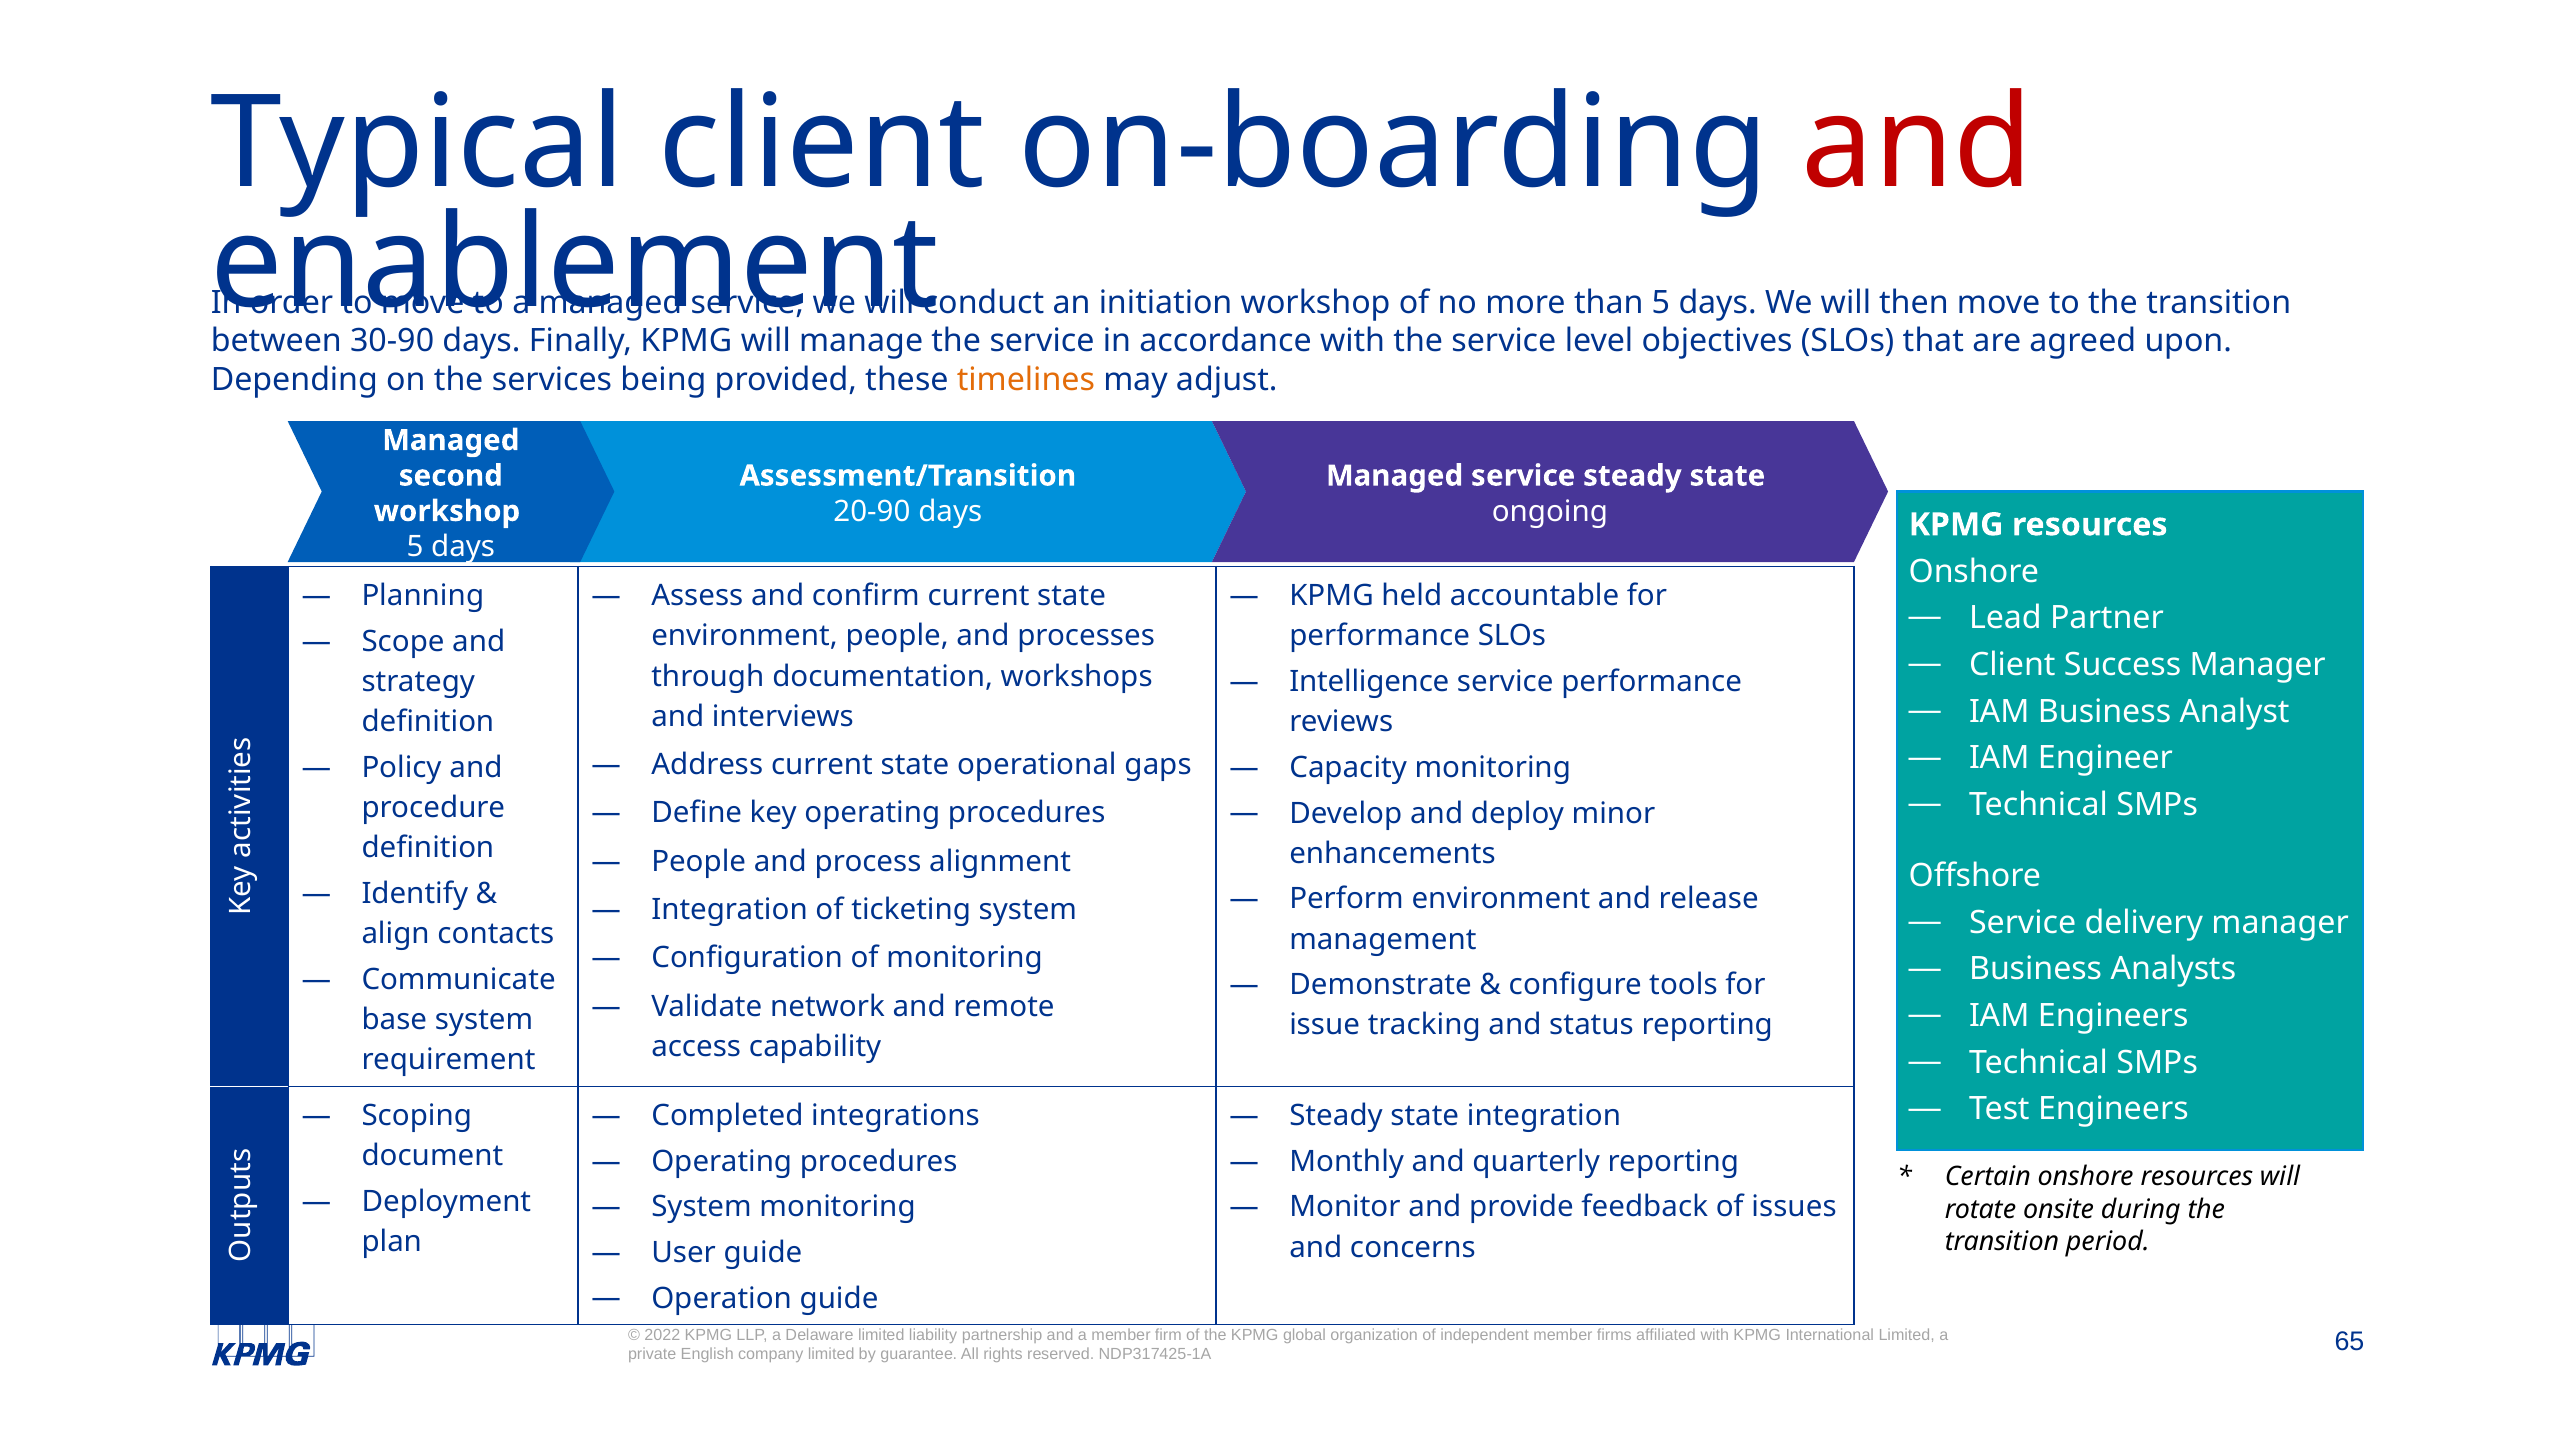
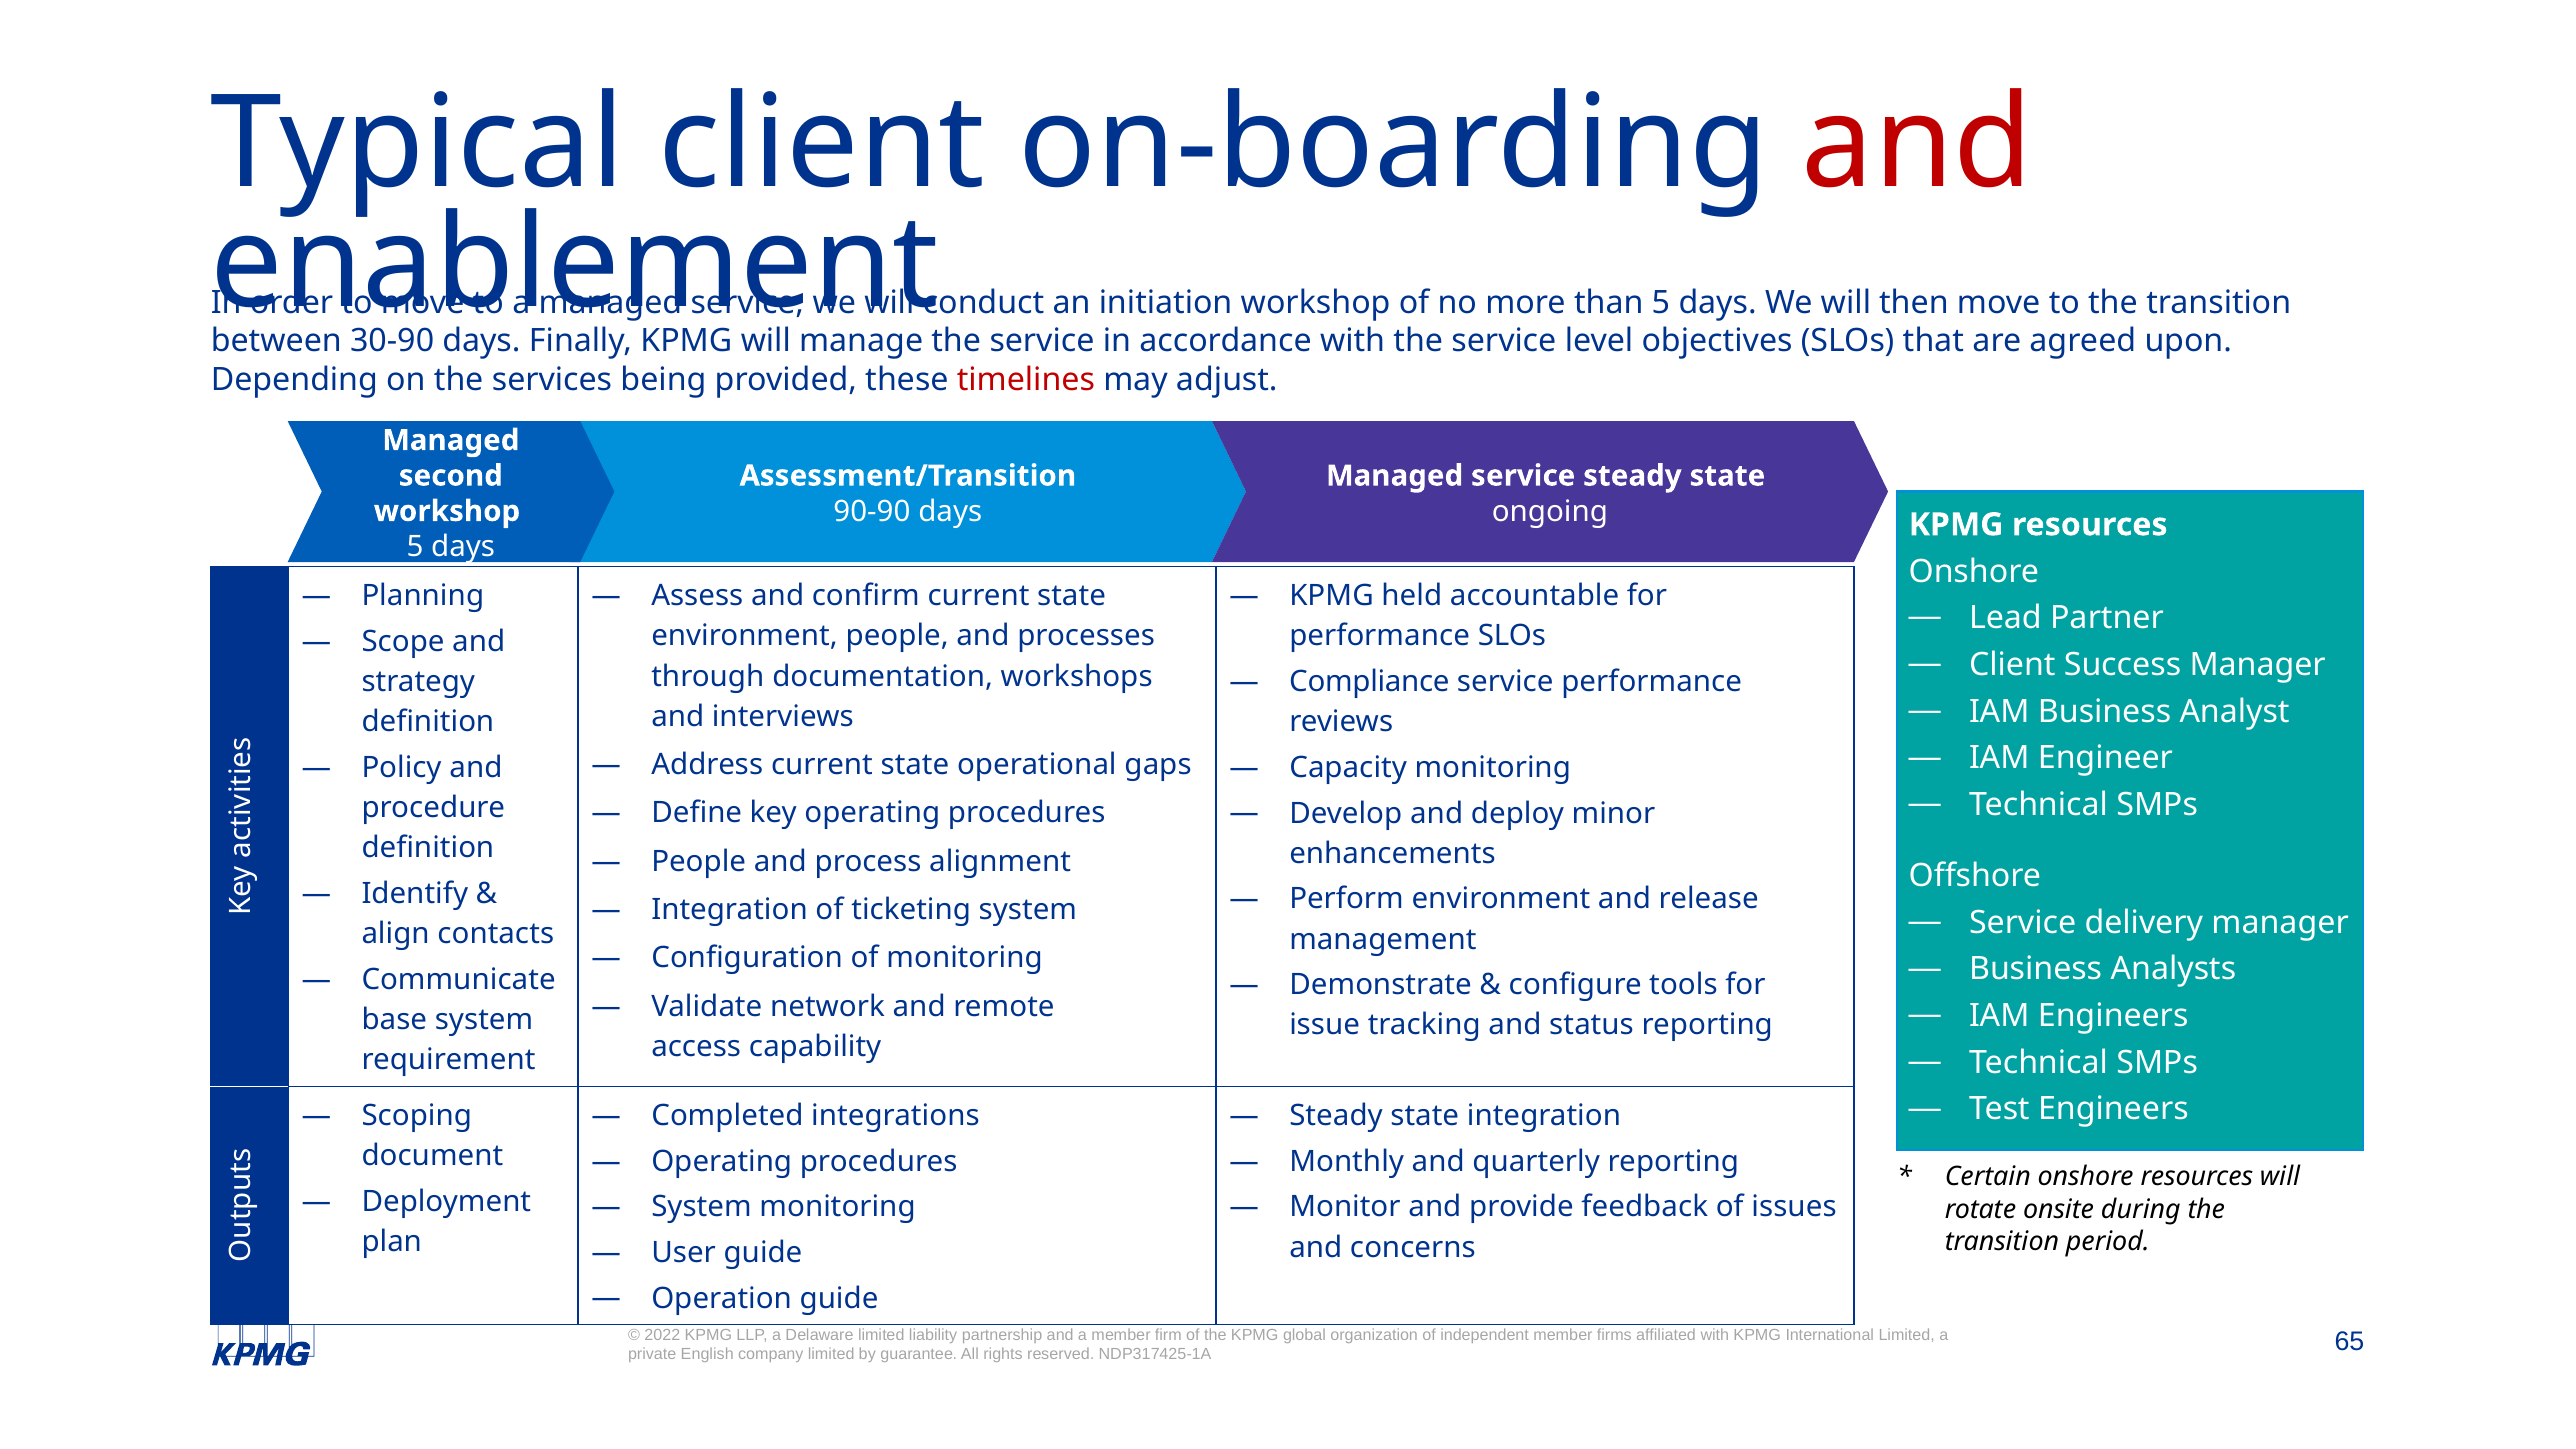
timelines colour: orange -> red
20-90: 20-90 -> 90-90
Intelligence: Intelligence -> Compliance
